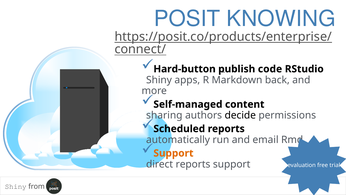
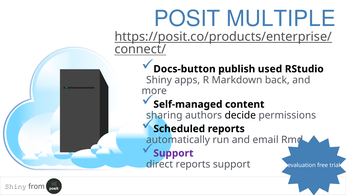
KNOWING: KNOWING -> MULTIPLE
Hard-button: Hard-button -> Docs-button
code: code -> used
Support at (173, 153) colour: orange -> purple
